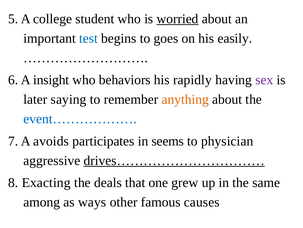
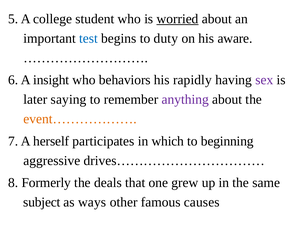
goes: goes -> duty
easily: easily -> aware
anything colour: orange -> purple
event……………… colour: blue -> orange
avoids: avoids -> herself
seems: seems -> which
physician: physician -> beginning
drives…………………………… underline: present -> none
Exacting: Exacting -> Formerly
among: among -> subject
